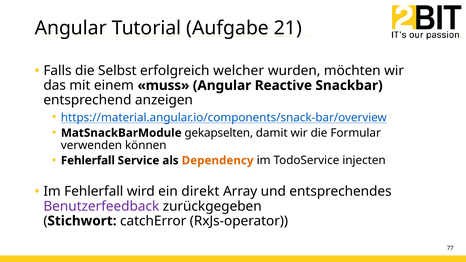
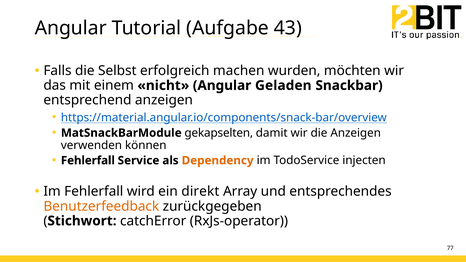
21: 21 -> 43
welcher: welcher -> machen
muss: muss -> nicht
Reactive: Reactive -> Geladen
die Formular: Formular -> Anzeigen
Benutzerfeedback colour: purple -> orange
